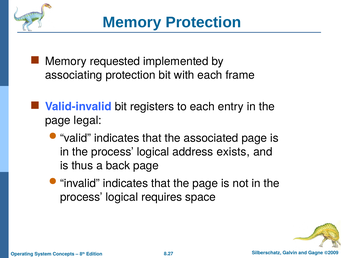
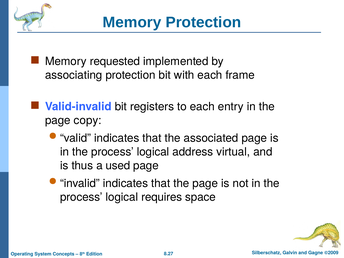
legal: legal -> copy
exists: exists -> virtual
back: back -> used
